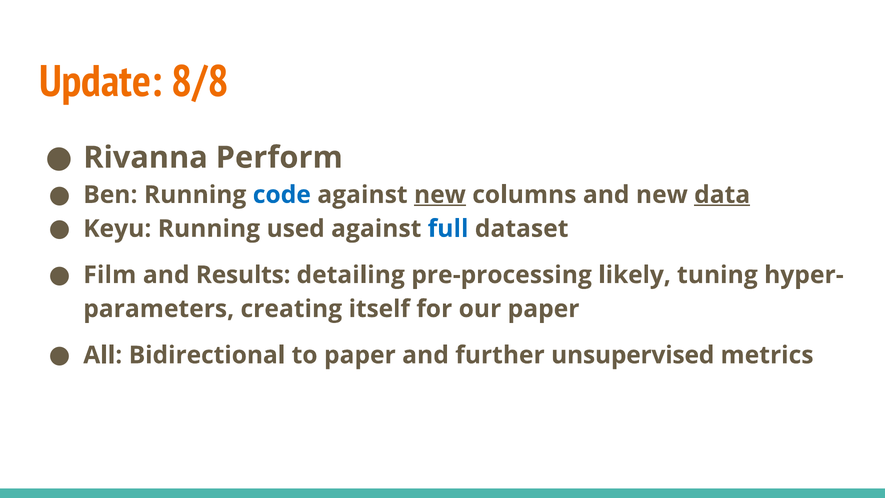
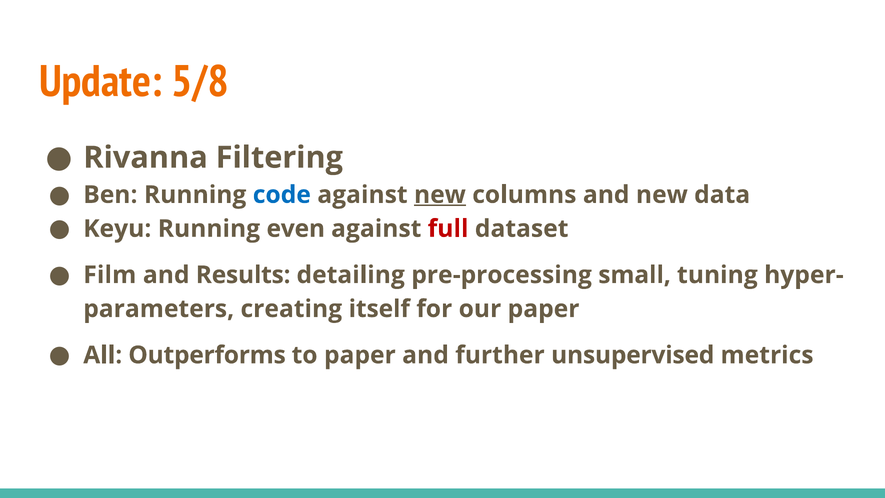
8/8: 8/8 -> 5/8
Perform: Perform -> Filtering
data underline: present -> none
used: used -> even
full colour: blue -> red
likely: likely -> small
Bidirectional: Bidirectional -> Outperforms
